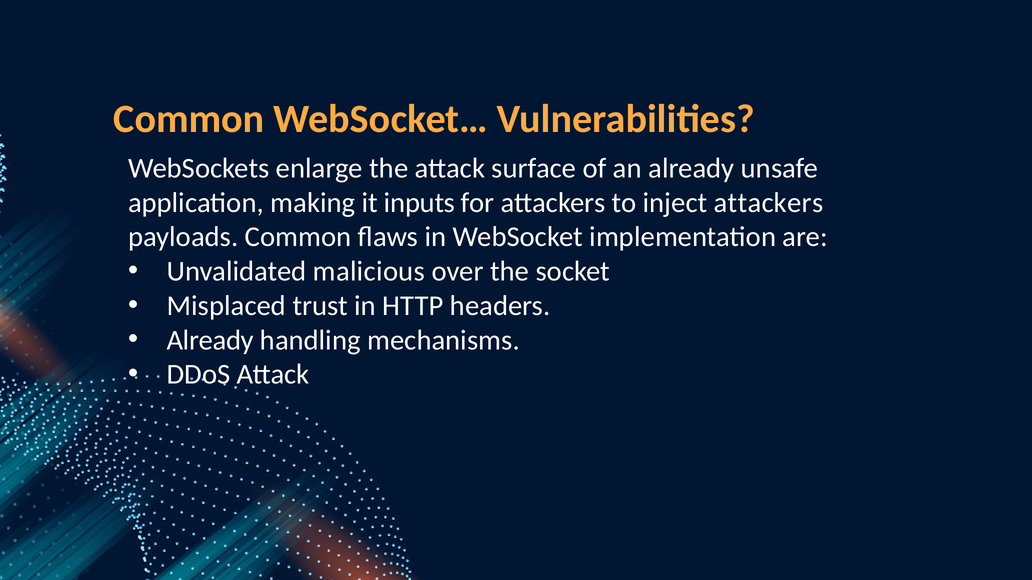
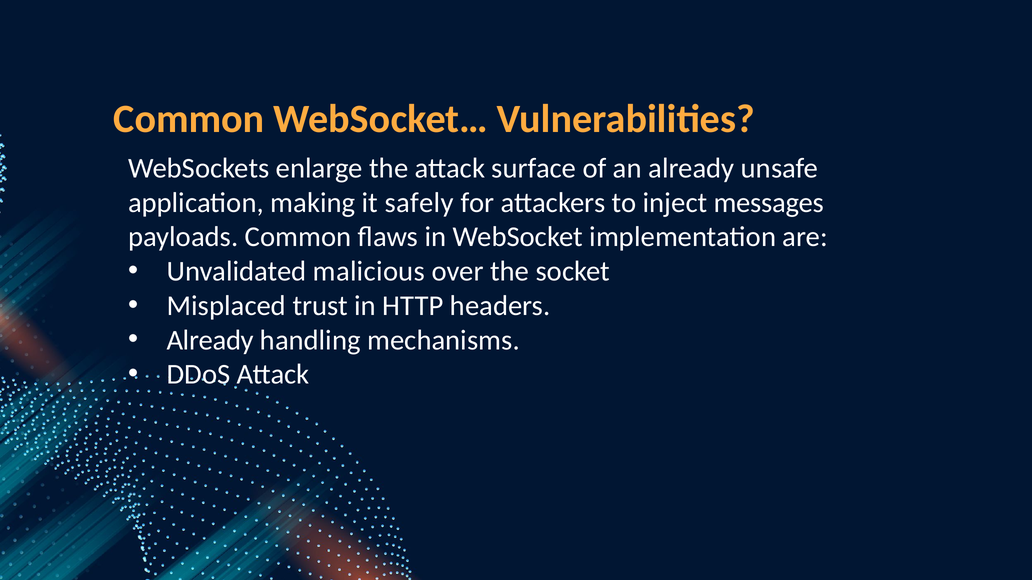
inputs: inputs -> safely
inject attackers: attackers -> messages
